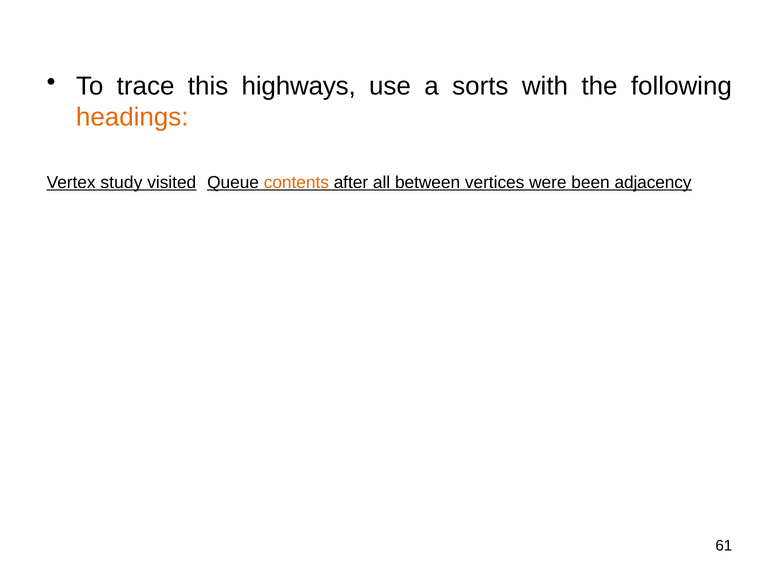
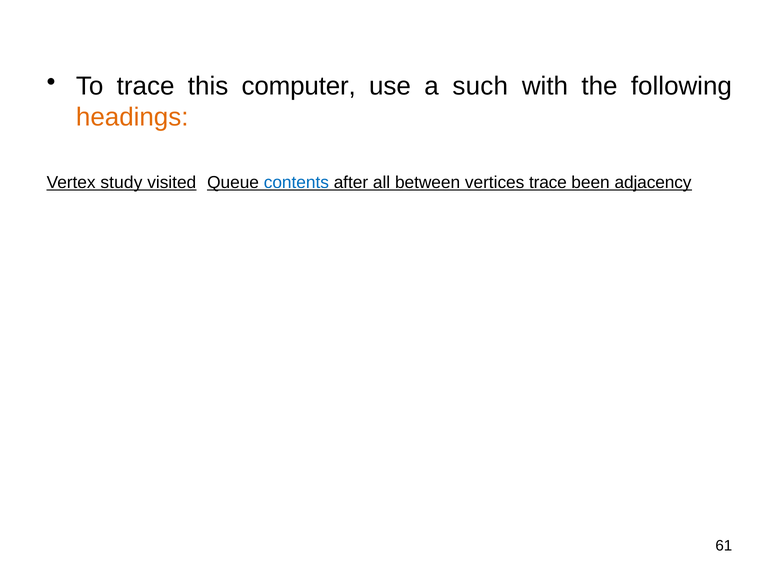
highways: highways -> computer
sorts: sorts -> such
contents colour: orange -> blue
vertices were: were -> trace
